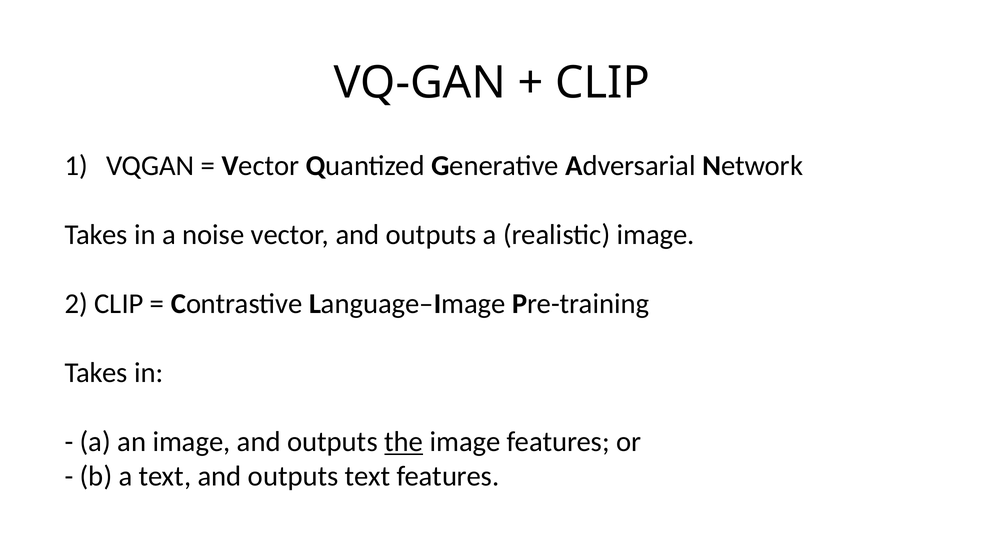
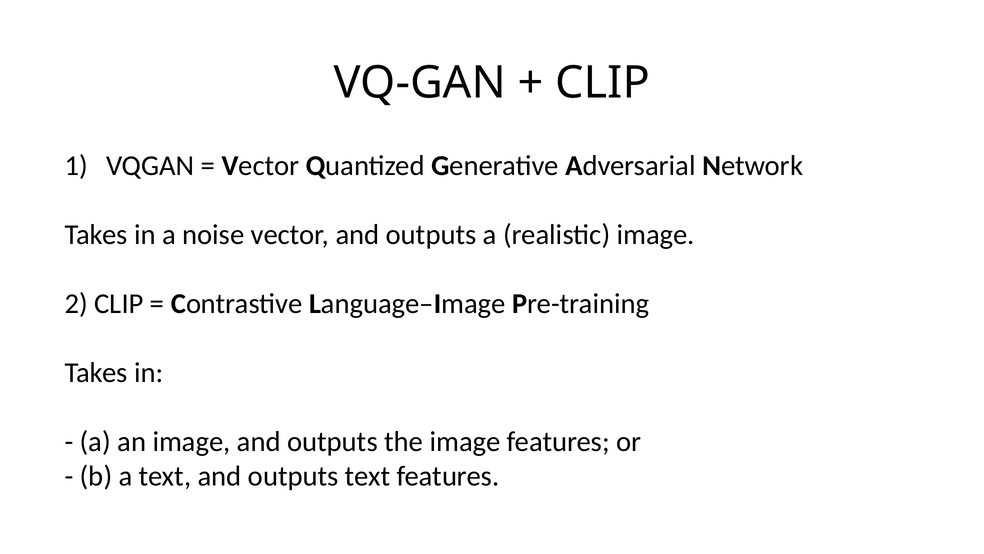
the underline: present -> none
